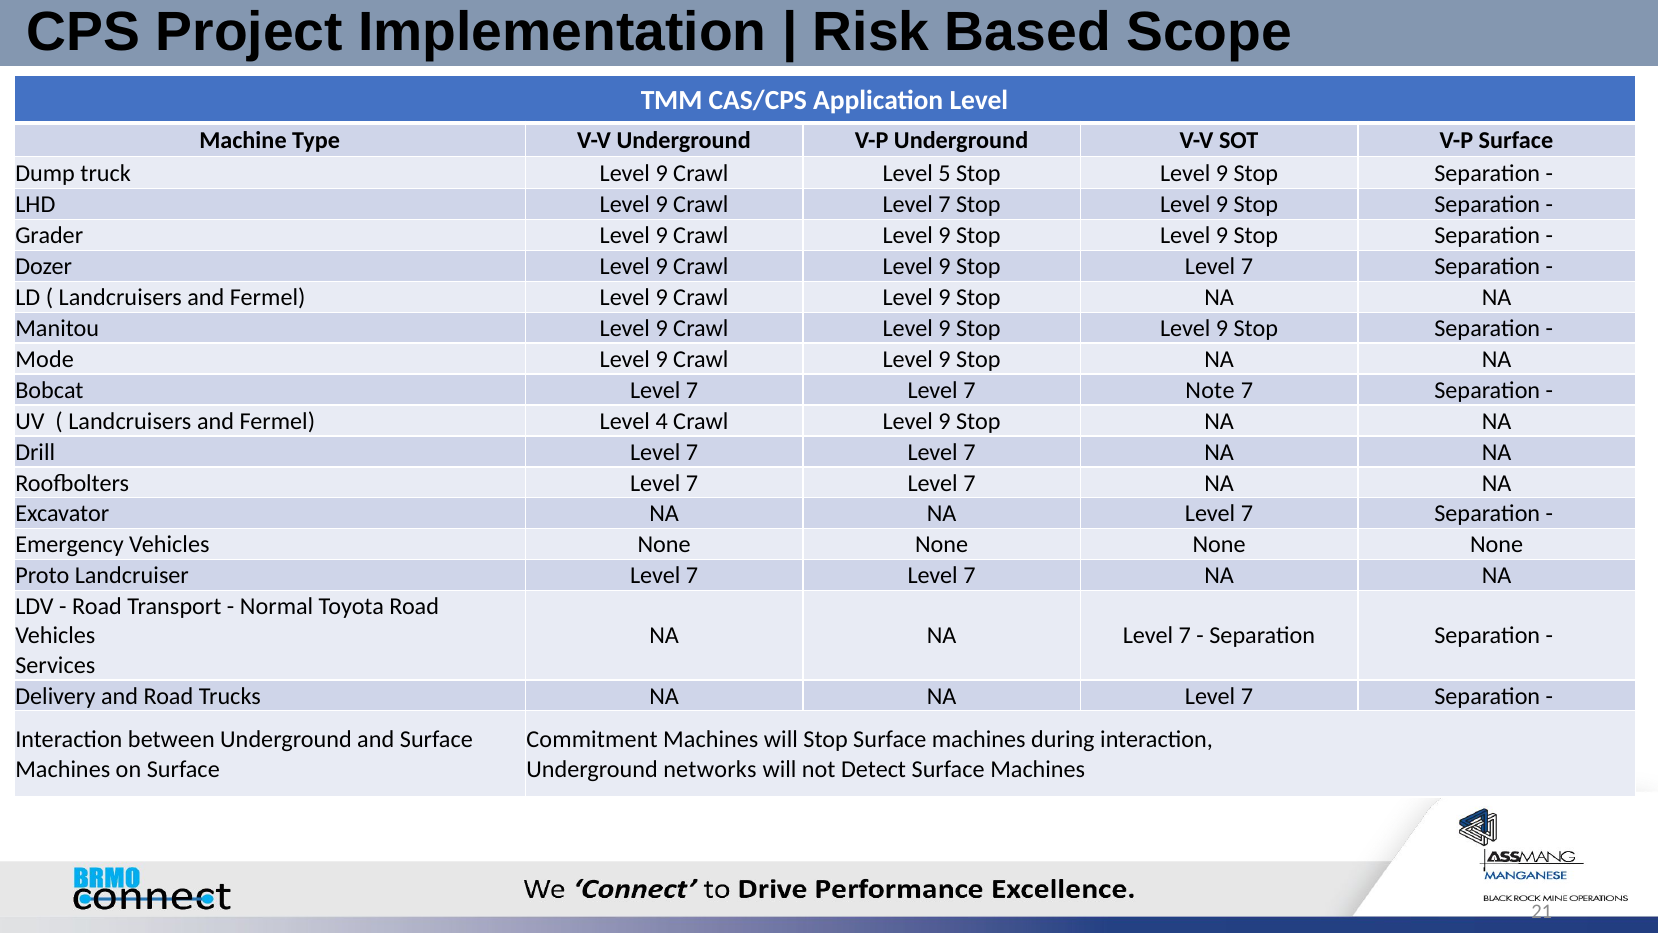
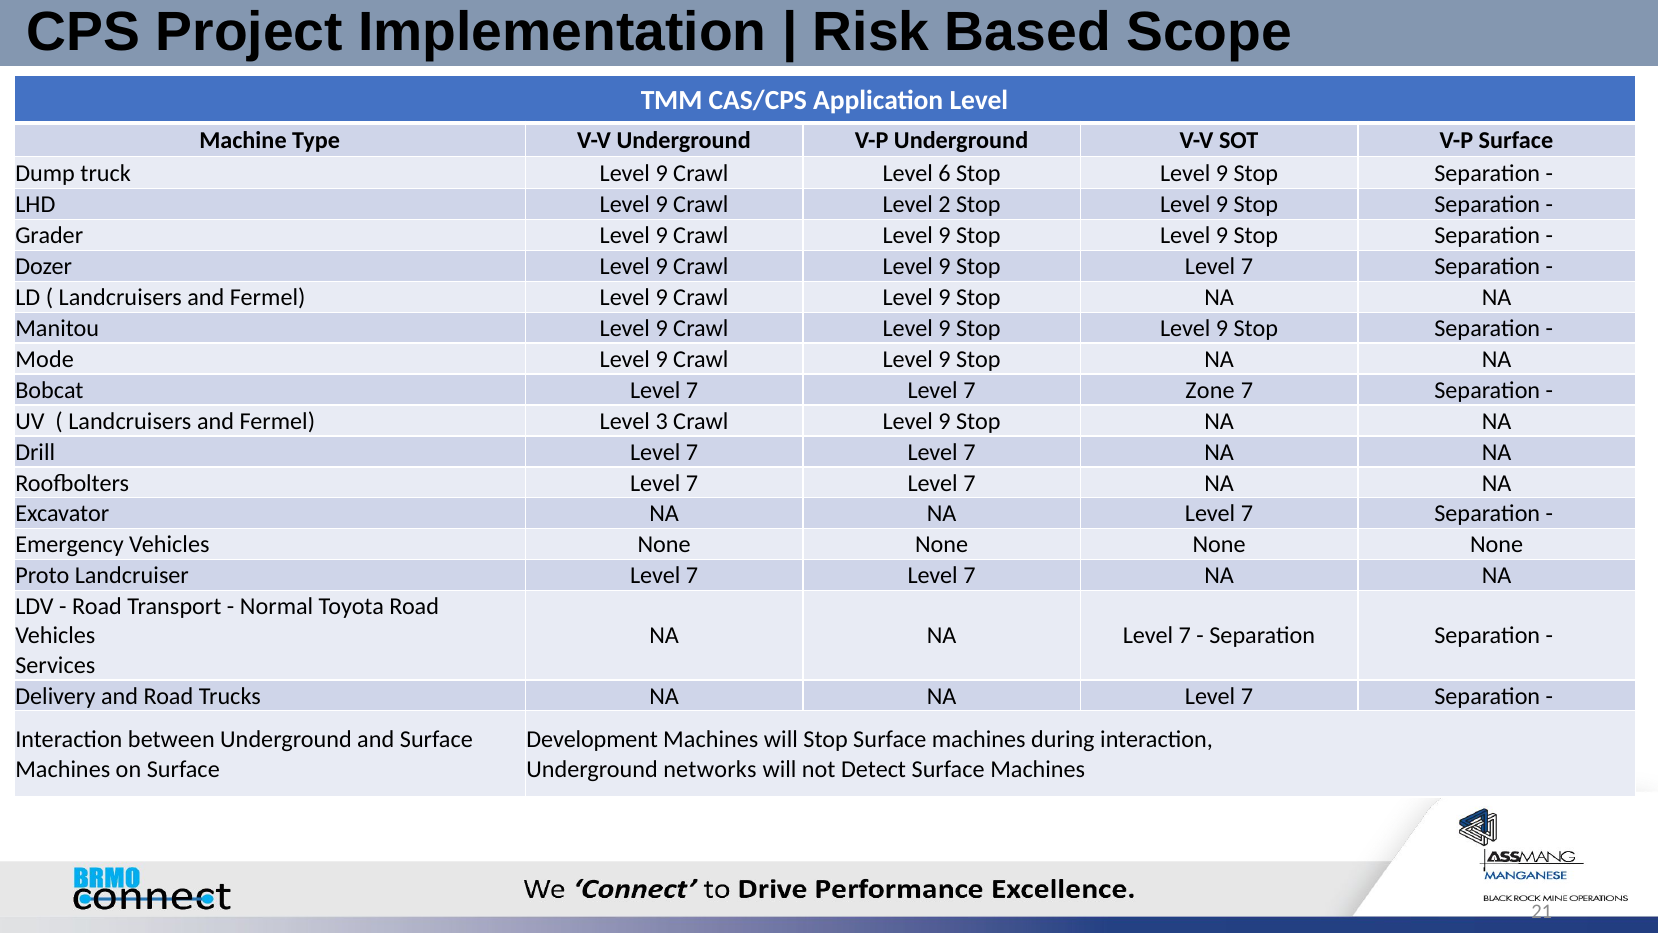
5: 5 -> 6
Crawl Level 7: 7 -> 2
Note: Note -> Zone
4: 4 -> 3
Commitment: Commitment -> Development
